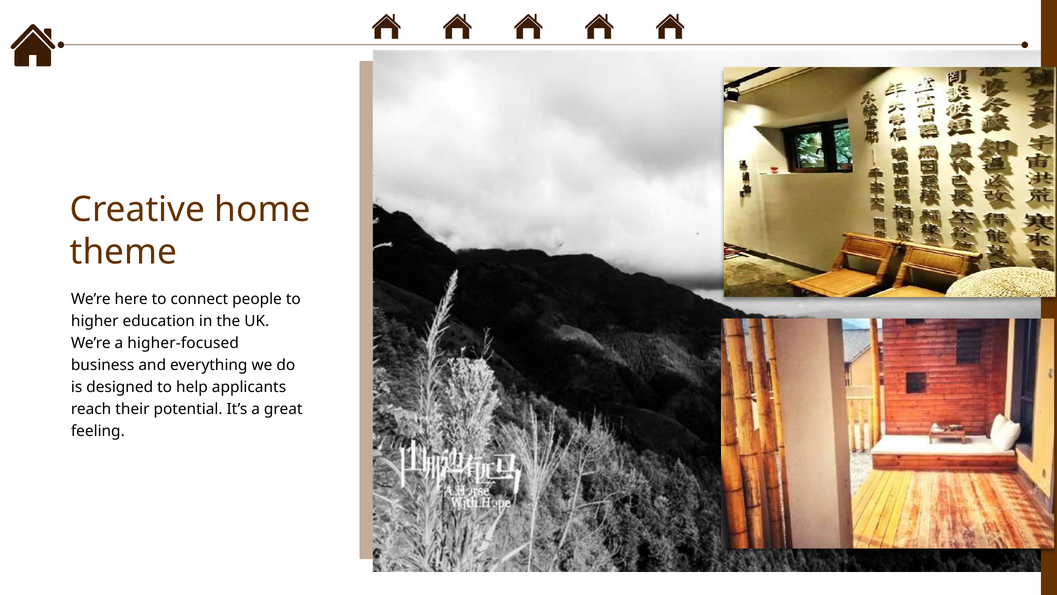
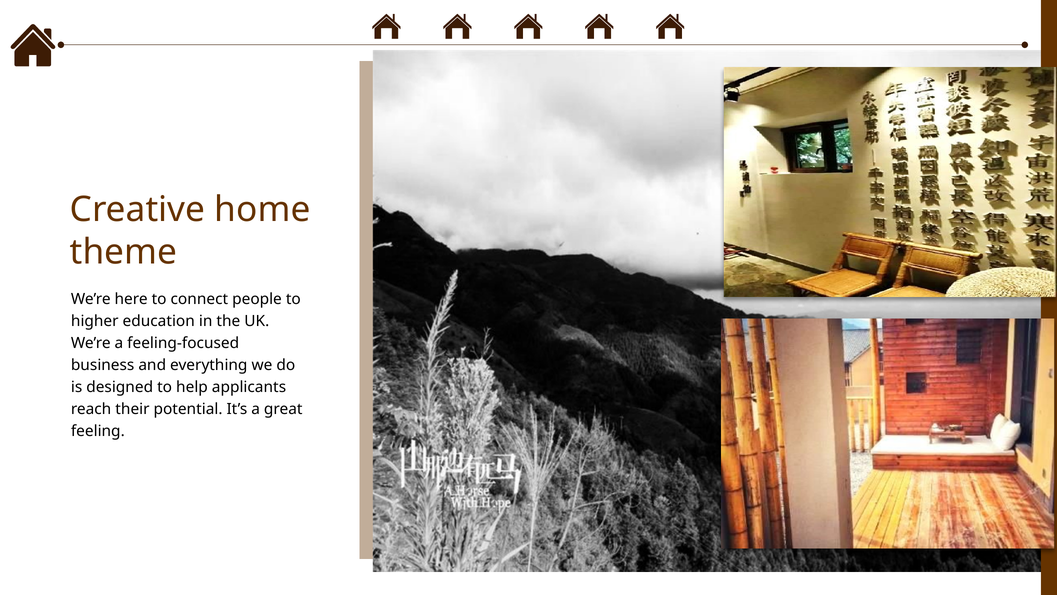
higher-focused: higher-focused -> feeling-focused
